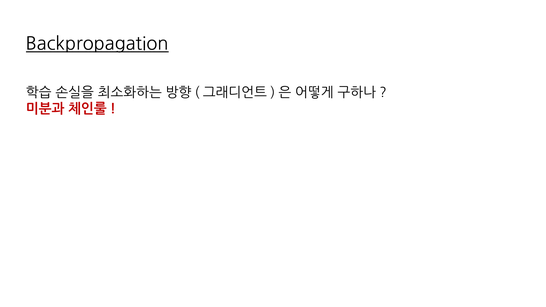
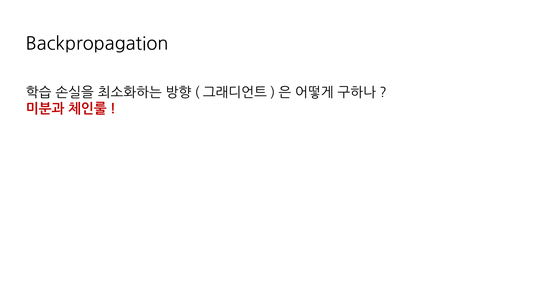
Backpropagation underline: present -> none
